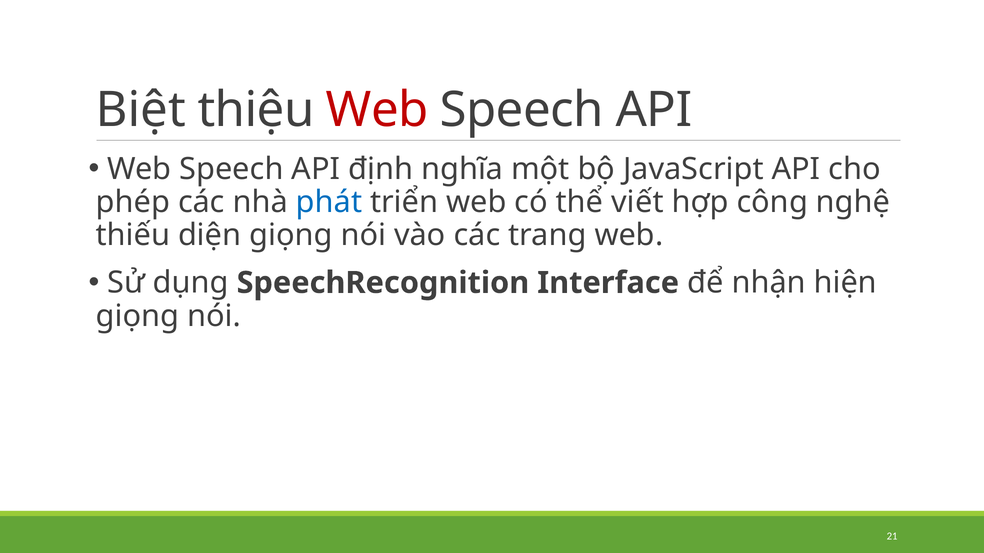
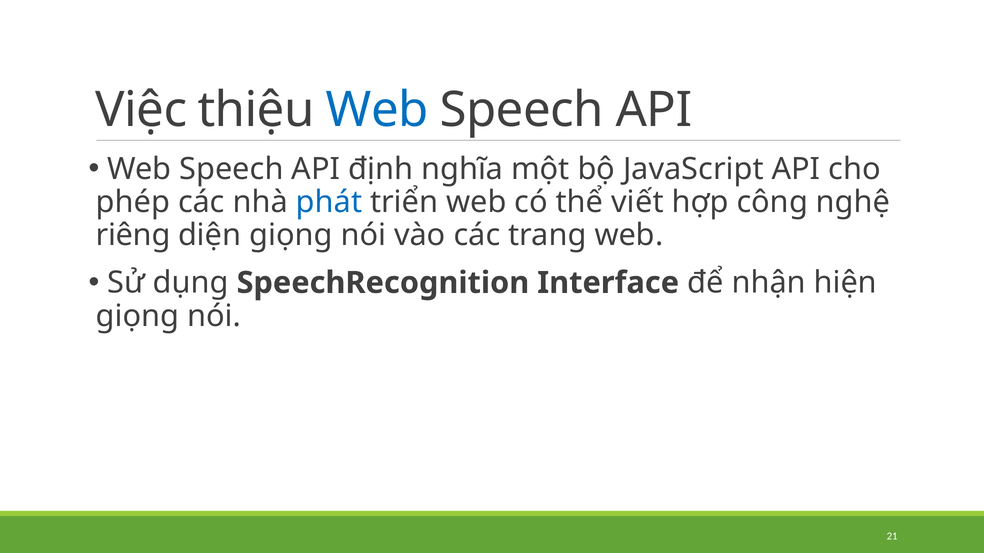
Biệt: Biệt -> Việc
Web at (377, 110) colour: red -> blue
thiếu: thiếu -> riêng
